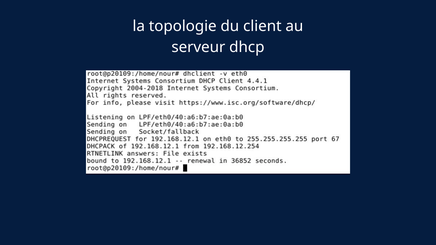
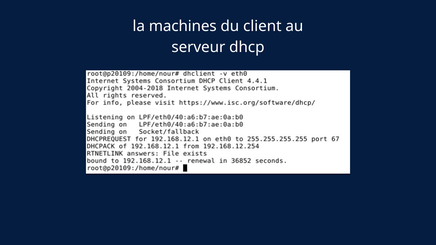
topologie: topologie -> machines
